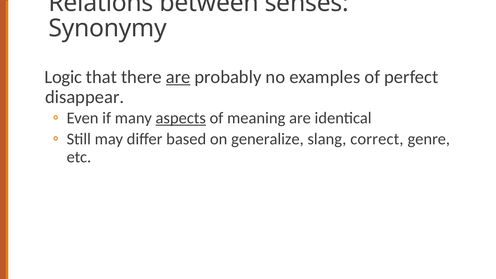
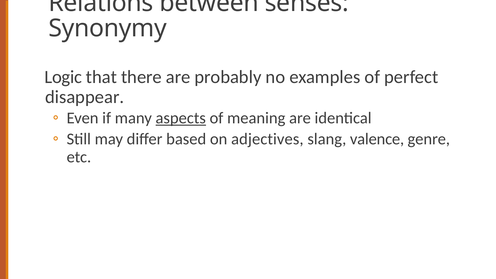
are at (178, 77) underline: present -> none
generalize: generalize -> adjectives
correct: correct -> valence
